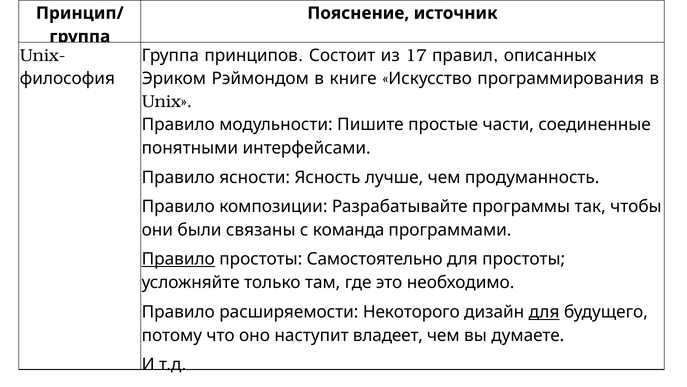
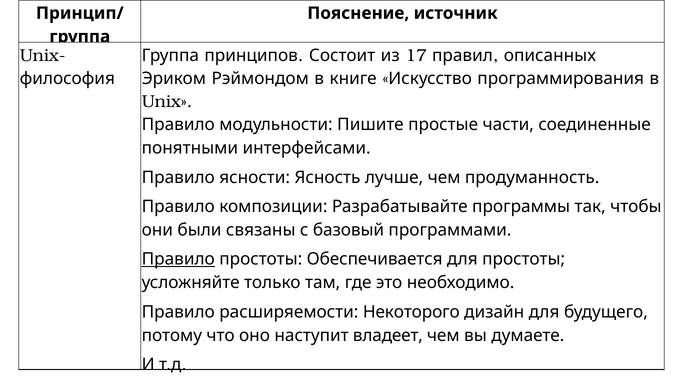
команда: команда -> базовый
Самостоятельно: Самостоятельно -> Обеспечивается
для at (544, 312) underline: present -> none
